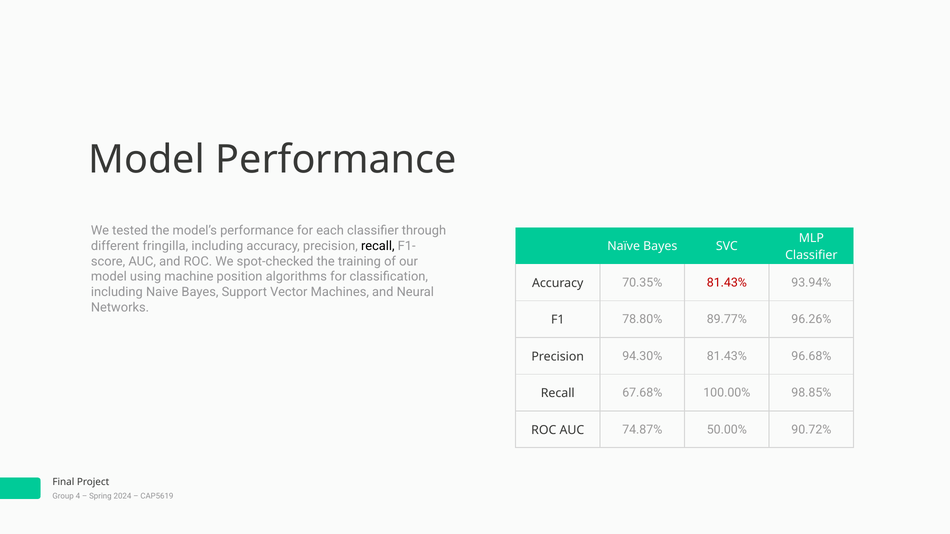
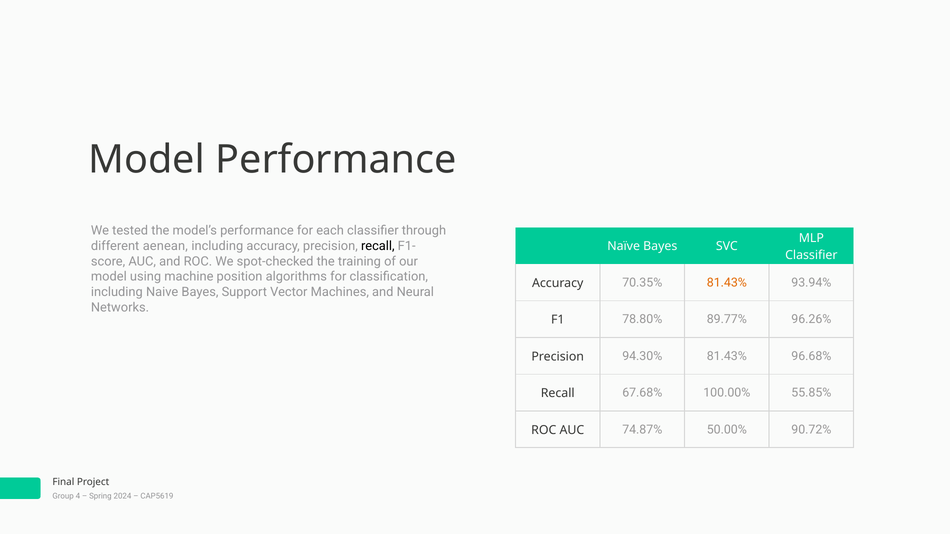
fringilla: fringilla -> aenean
81.43% at (727, 283) colour: red -> orange
98.85%: 98.85% -> 55.85%
